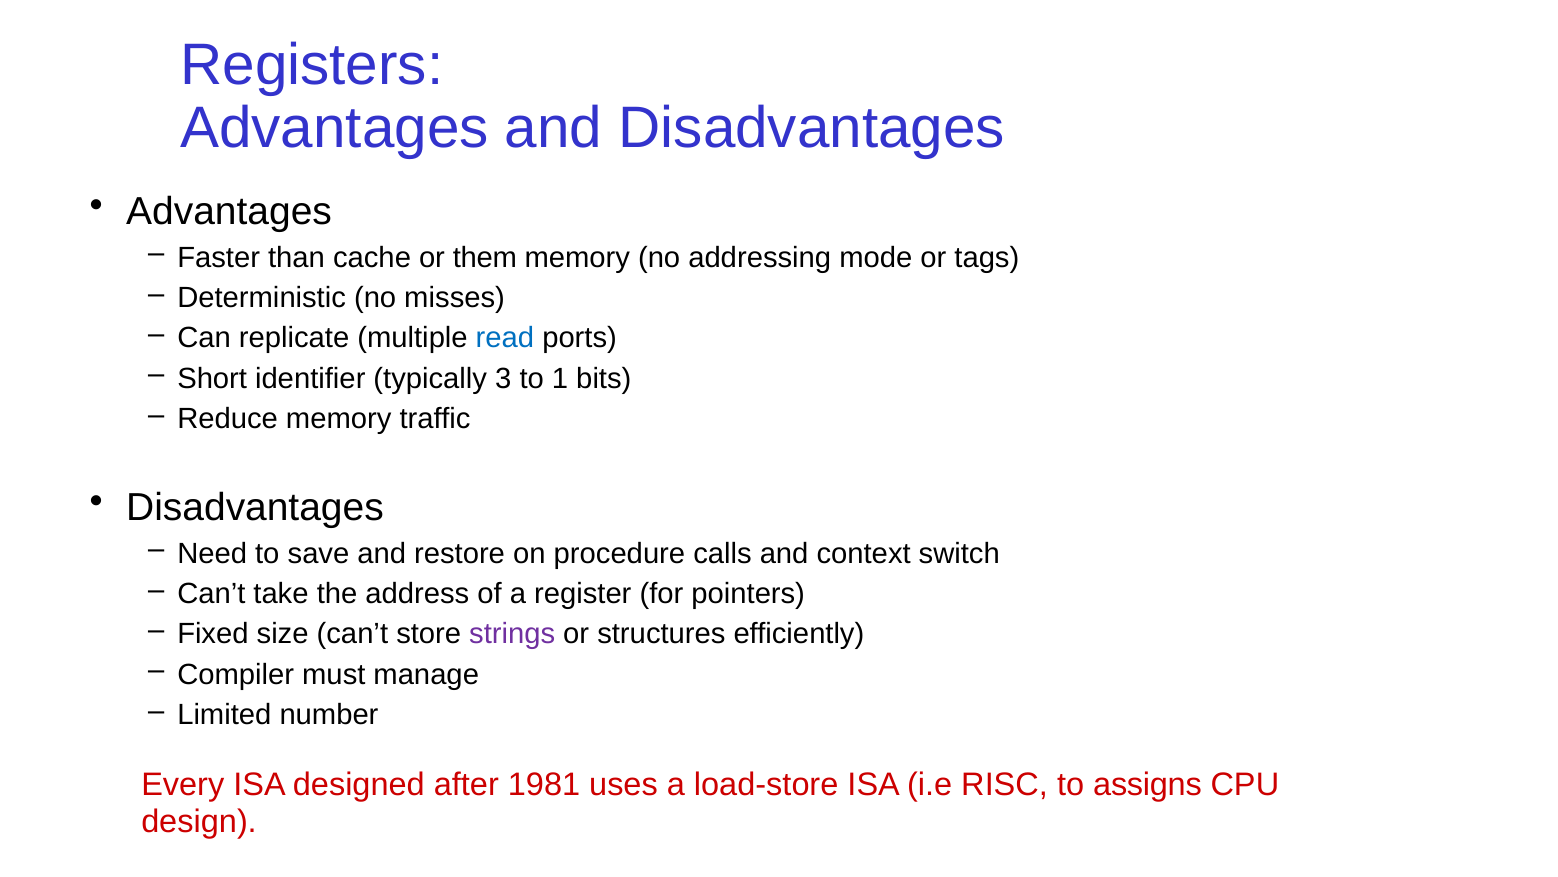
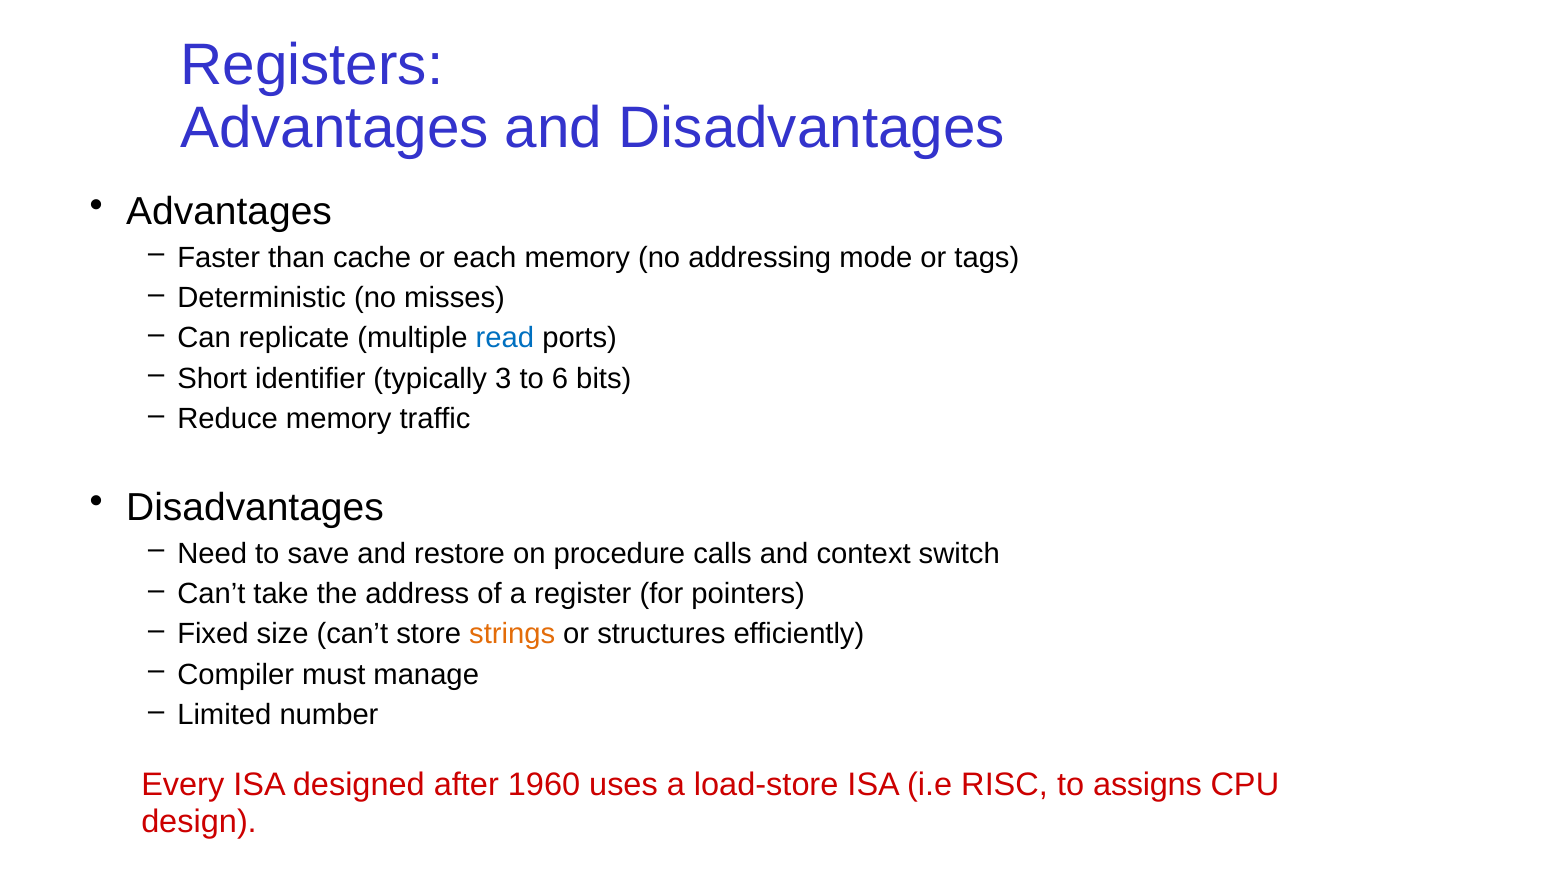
them: them -> each
1: 1 -> 6
strings colour: purple -> orange
1981: 1981 -> 1960
